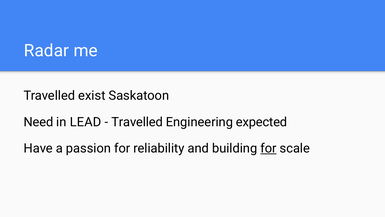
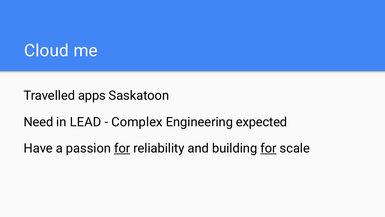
Radar: Radar -> Cloud
exist: exist -> apps
Travelled at (137, 122): Travelled -> Complex
for at (122, 148) underline: none -> present
